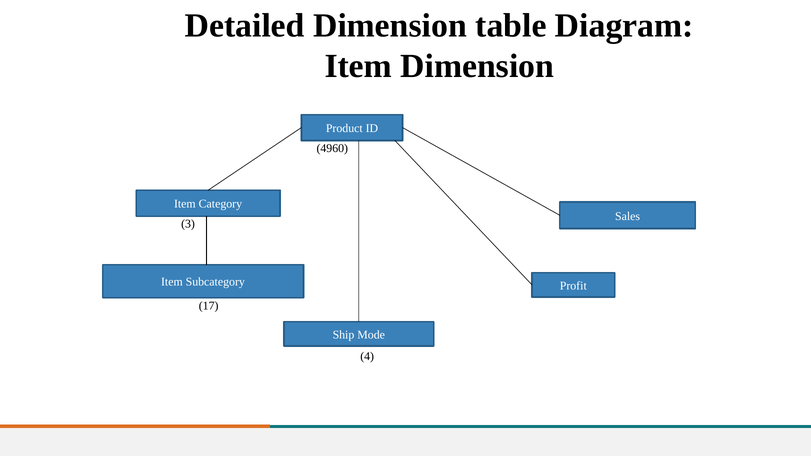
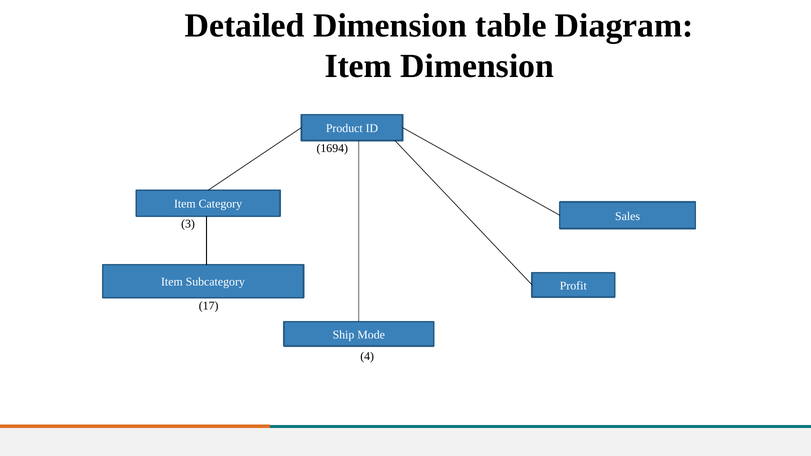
4960: 4960 -> 1694
